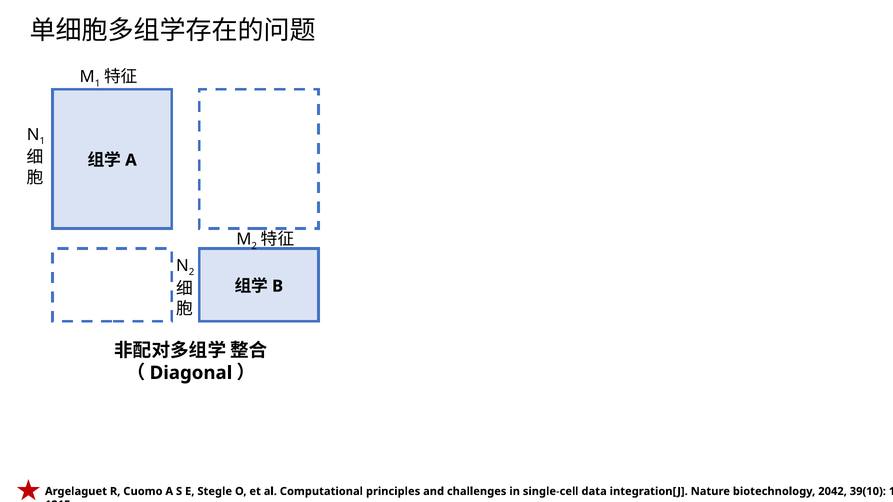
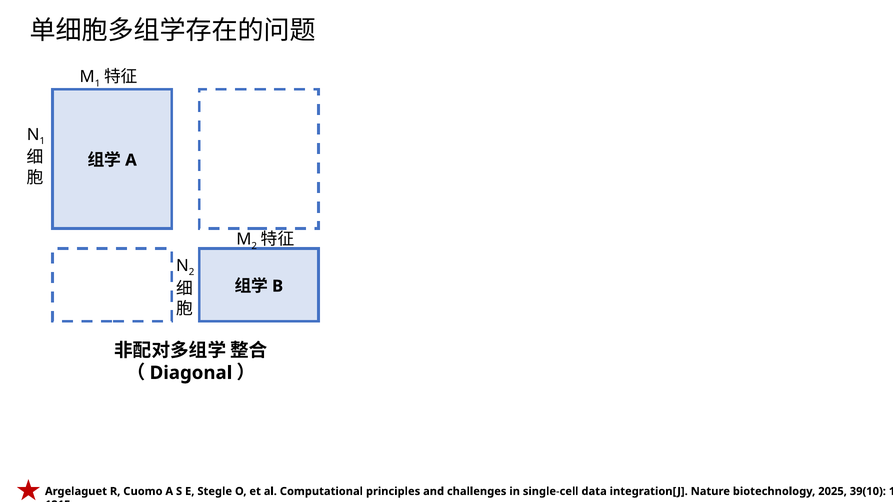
2042: 2042 -> 2025
